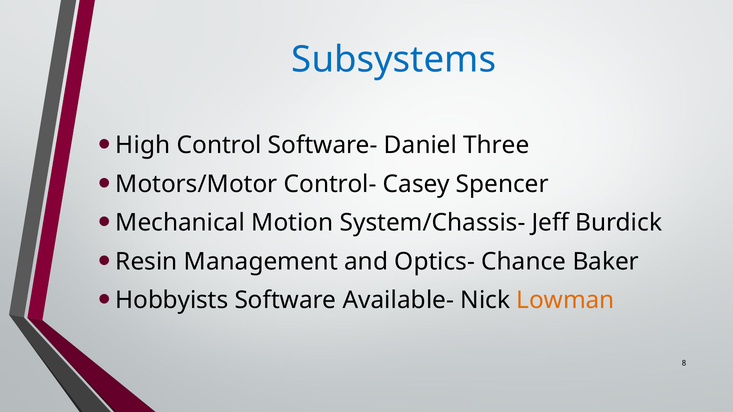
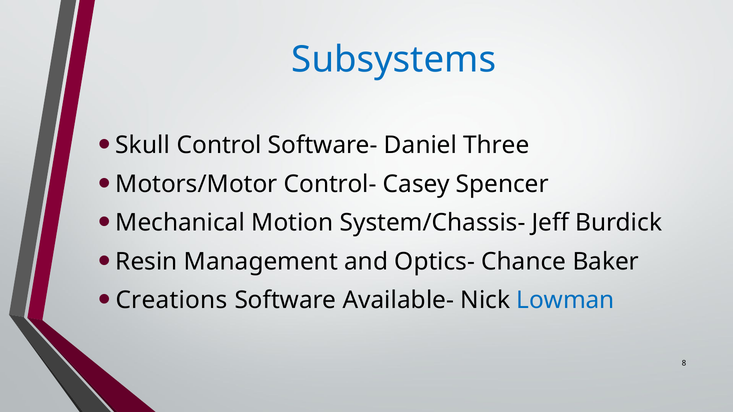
High: High -> Skull
Hobbyists: Hobbyists -> Creations
Lowman colour: orange -> blue
